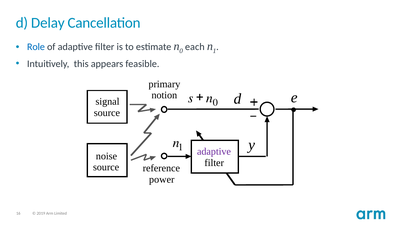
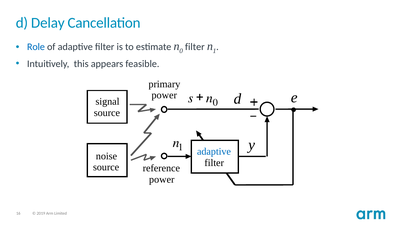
0 each: each -> filter
notion at (164, 95): notion -> power
adaptive at (214, 151) colour: purple -> blue
